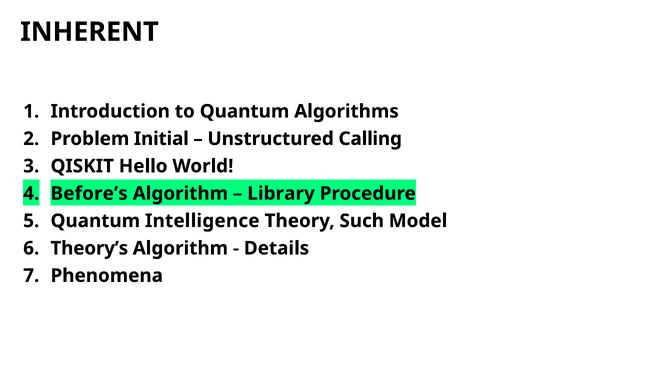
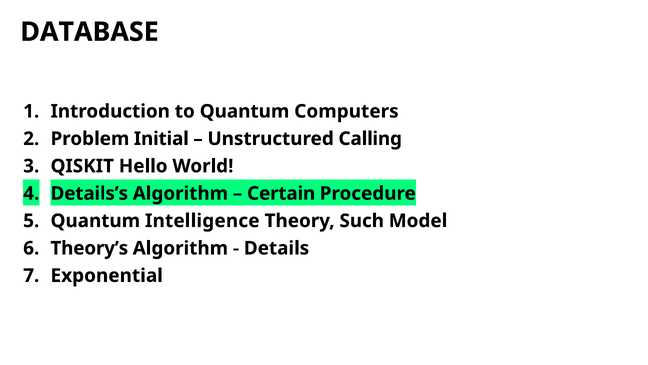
INHERENT: INHERENT -> DATABASE
Algorithms: Algorithms -> Computers
Before’s: Before’s -> Details’s
Library: Library -> Certain
Phenomena: Phenomena -> Exponential
